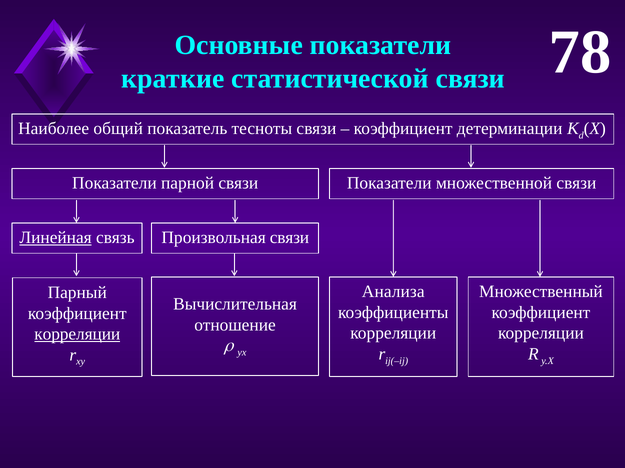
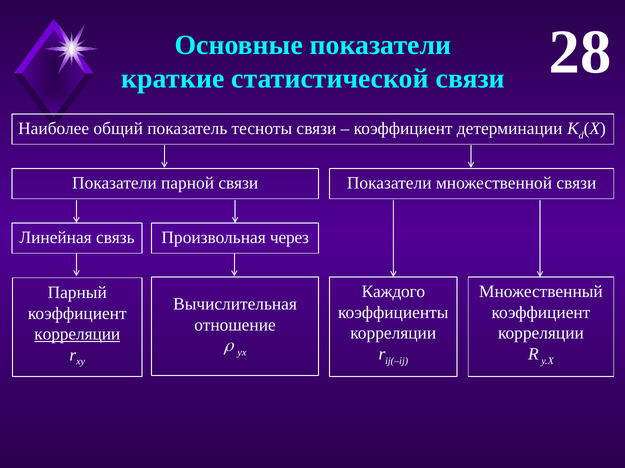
78: 78 -> 28
Линейная underline: present -> none
Произвольная связи: связи -> через
Анализа: Анализа -> Каждого
